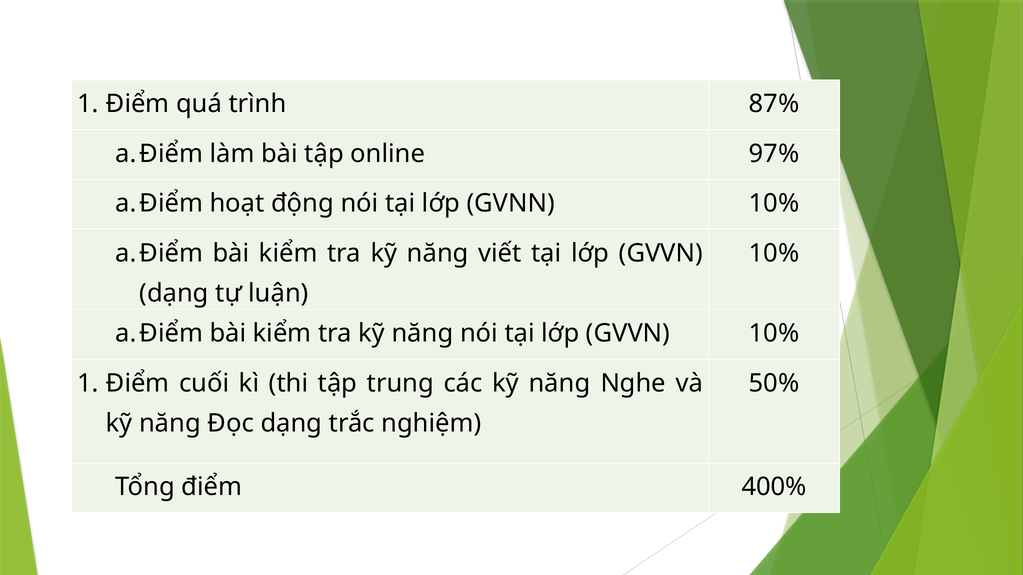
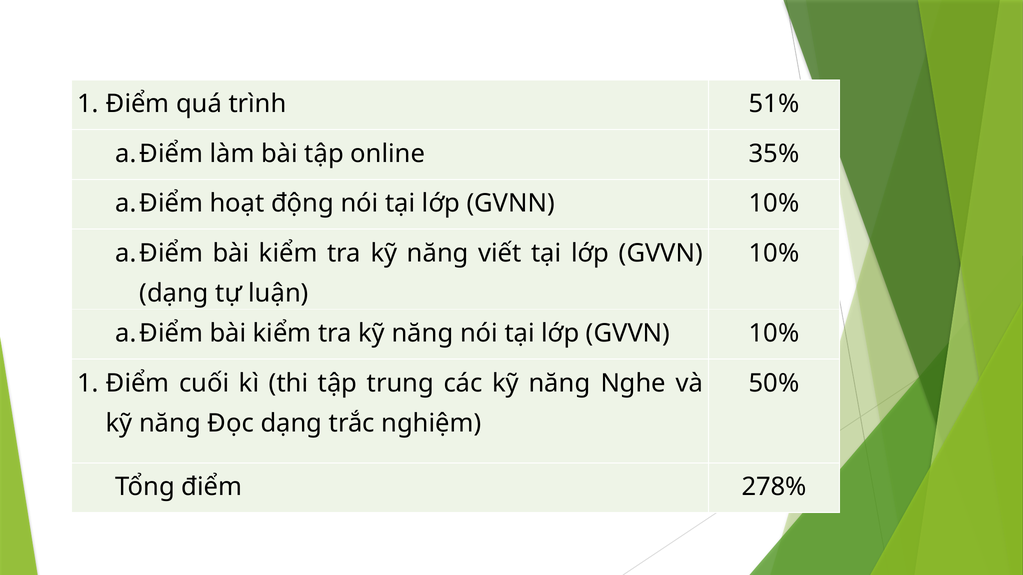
87%: 87% -> 51%
97%: 97% -> 35%
400%: 400% -> 278%
